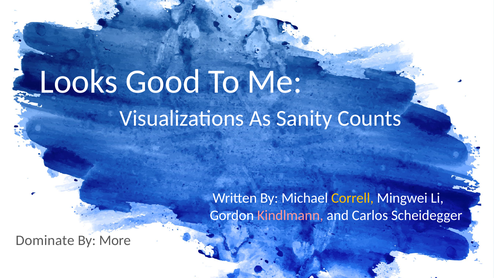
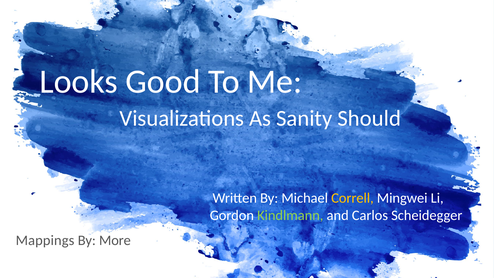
Counts: Counts -> Should
Kindlmann colour: pink -> light green
Dominate: Dominate -> Mappings
